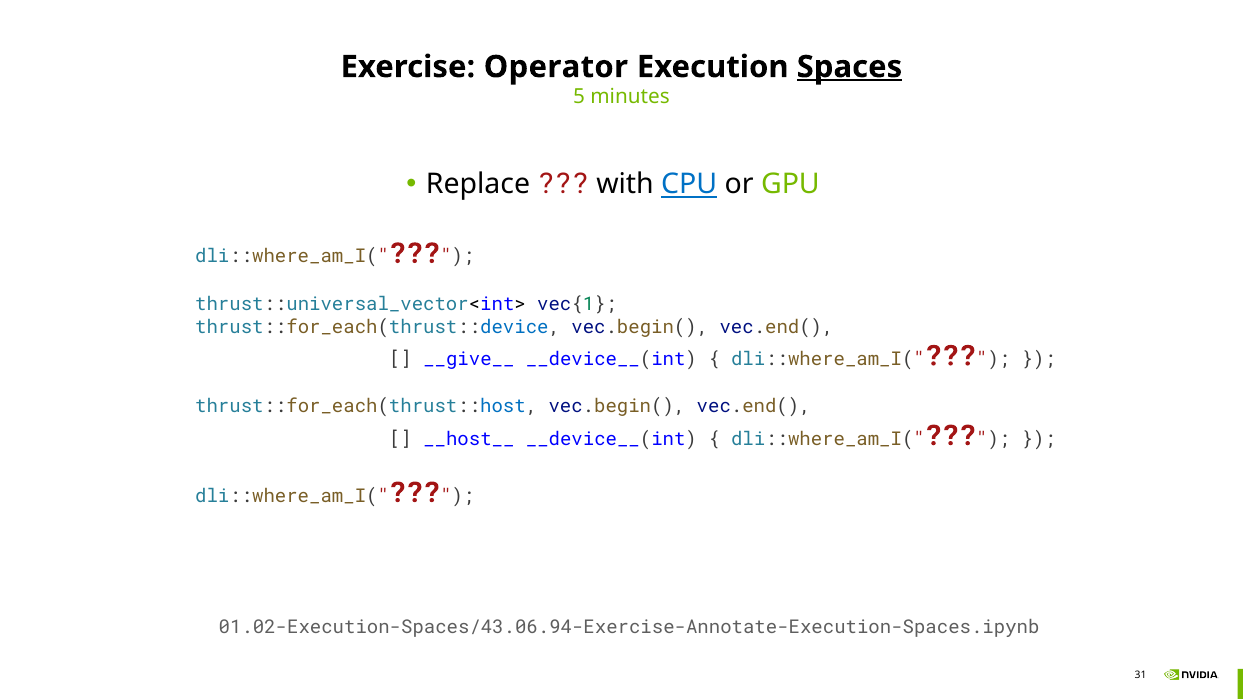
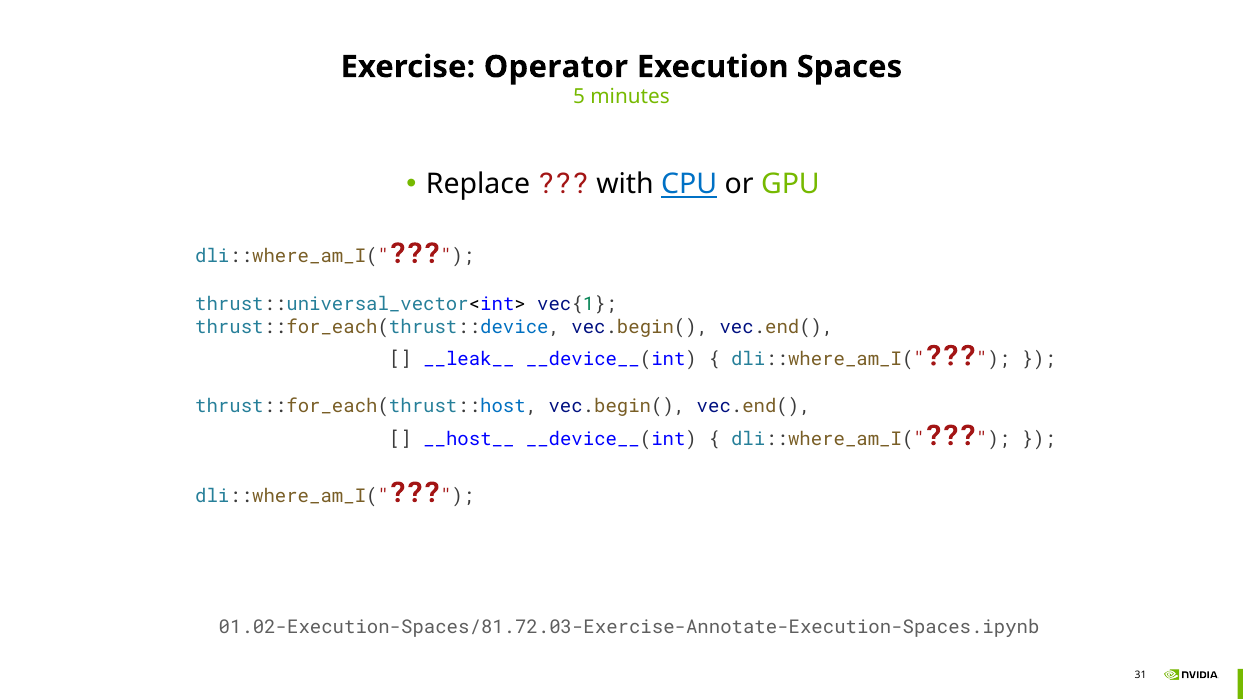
Spaces underline: present -> none
__give__: __give__ -> __leak__
01.02-Execution-Spaces/43.06.94-Exercise-Annotate-Execution-Spaces.ipynb: 01.02-Execution-Spaces/43.06.94-Exercise-Annotate-Execution-Spaces.ipynb -> 01.02-Execution-Spaces/81.72.03-Exercise-Annotate-Execution-Spaces.ipynb
